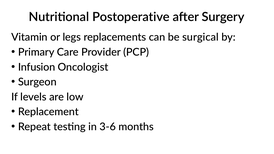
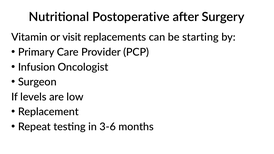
legs: legs -> visit
surgical: surgical -> starting
